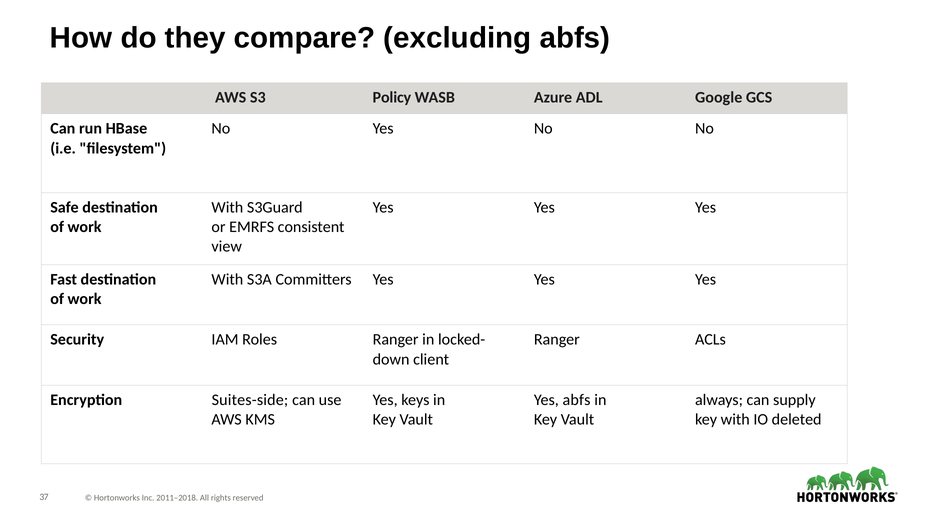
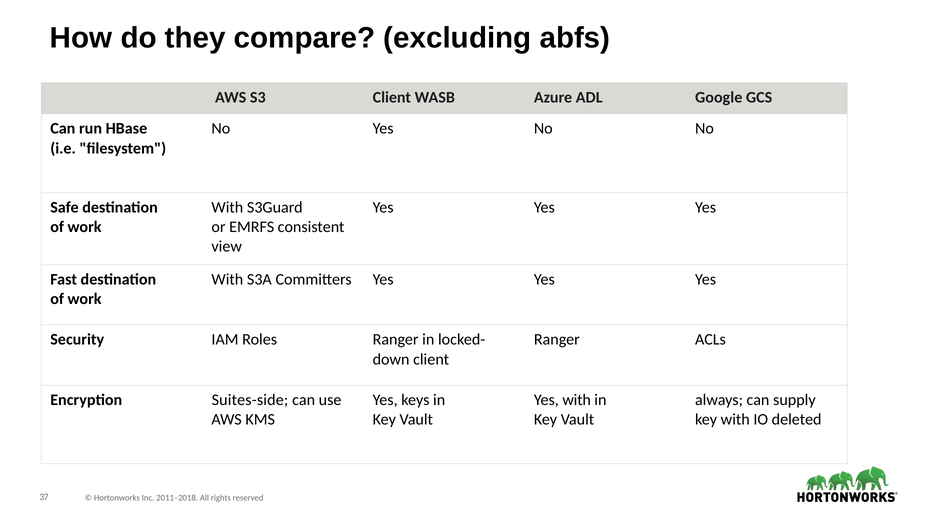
S3 Policy: Policy -> Client
Yes abfs: abfs -> with
